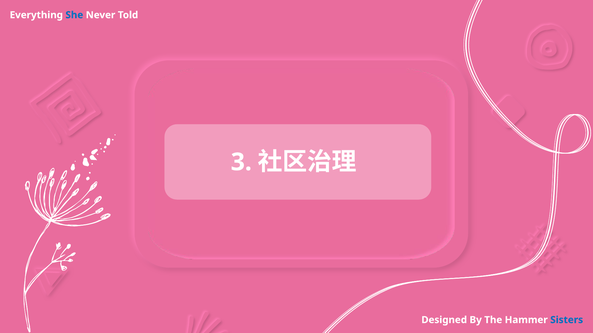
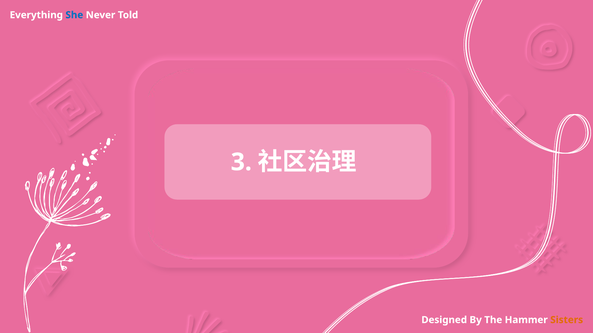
Sisters colour: blue -> orange
